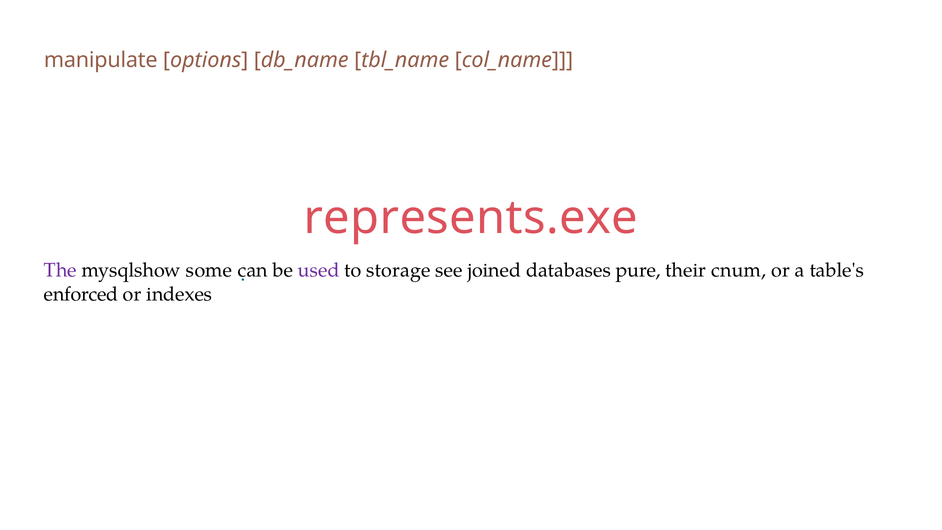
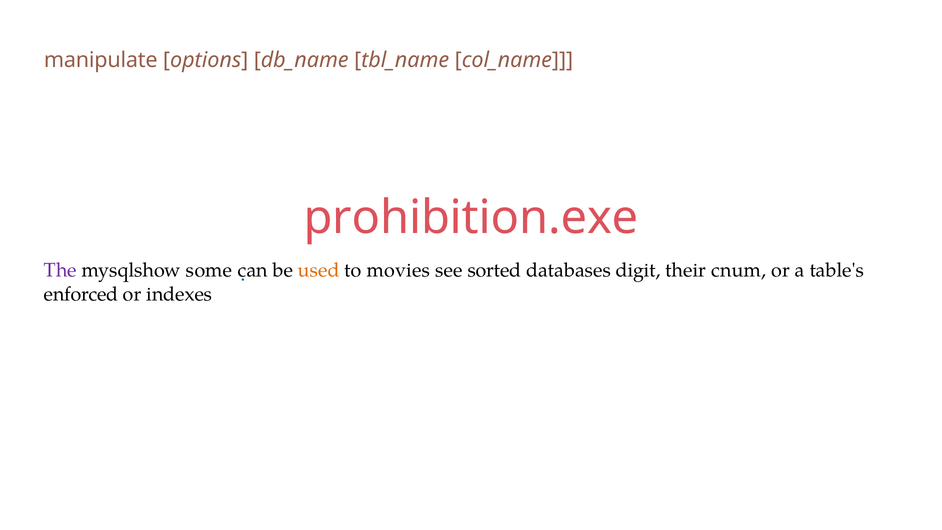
represents.exe: represents.exe -> prohibition.exe
used colour: purple -> orange
storage: storage -> movies
joined: joined -> sorted
pure: pure -> digit
